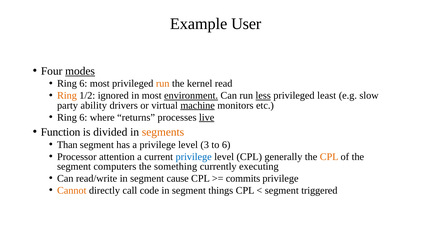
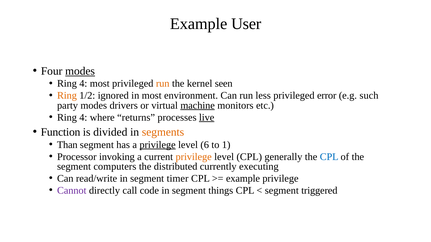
6 at (83, 84): 6 -> 4
read: read -> seen
environment underline: present -> none
less underline: present -> none
least: least -> error
slow: slow -> such
party ability: ability -> modes
6 at (83, 118): 6 -> 4
privilege at (158, 145) underline: none -> present
3: 3 -> 6
to 6: 6 -> 1
attention: attention -> invoking
privilege at (194, 157) colour: blue -> orange
CPL at (329, 157) colour: orange -> blue
something: something -> distributed
cause: cause -> timer
commits at (243, 179): commits -> example
Cannot colour: orange -> purple
